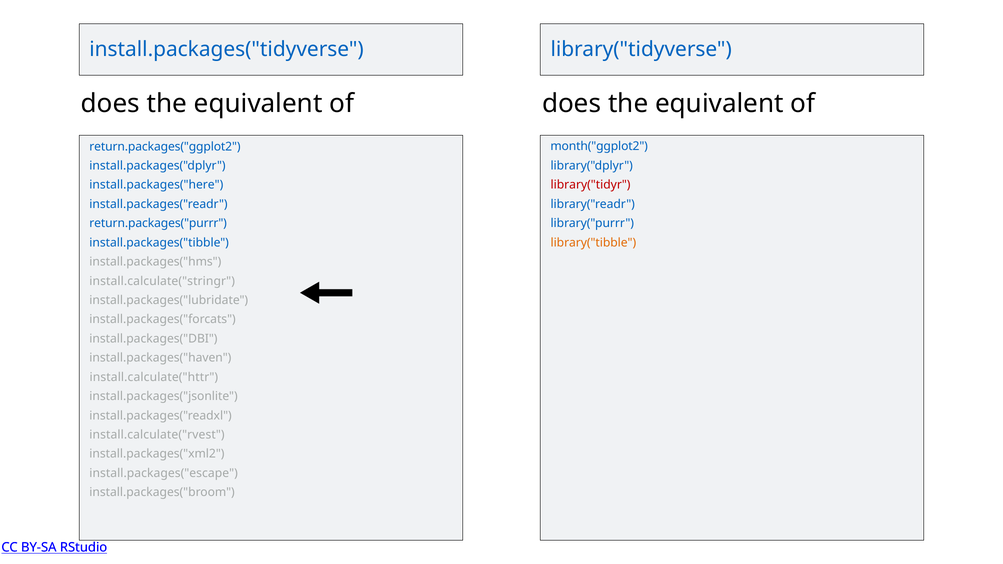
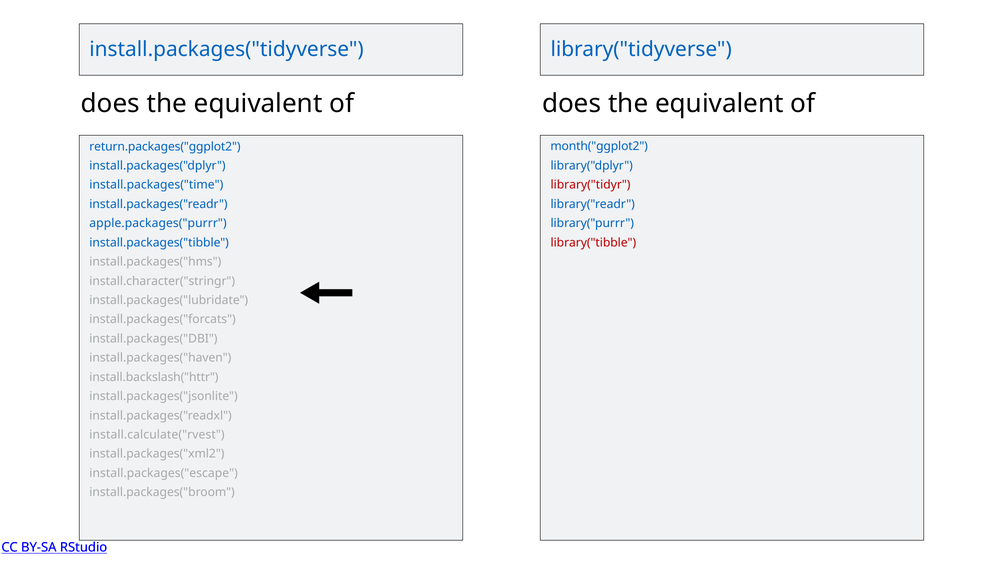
install.packages("here: install.packages("here -> install.packages("time
return.packages("purrr: return.packages("purrr -> apple.packages("purrr
library("tibble colour: orange -> red
install.calculate("stringr: install.calculate("stringr -> install.character("stringr
install.calculate("httr: install.calculate("httr -> install.backslash("httr
